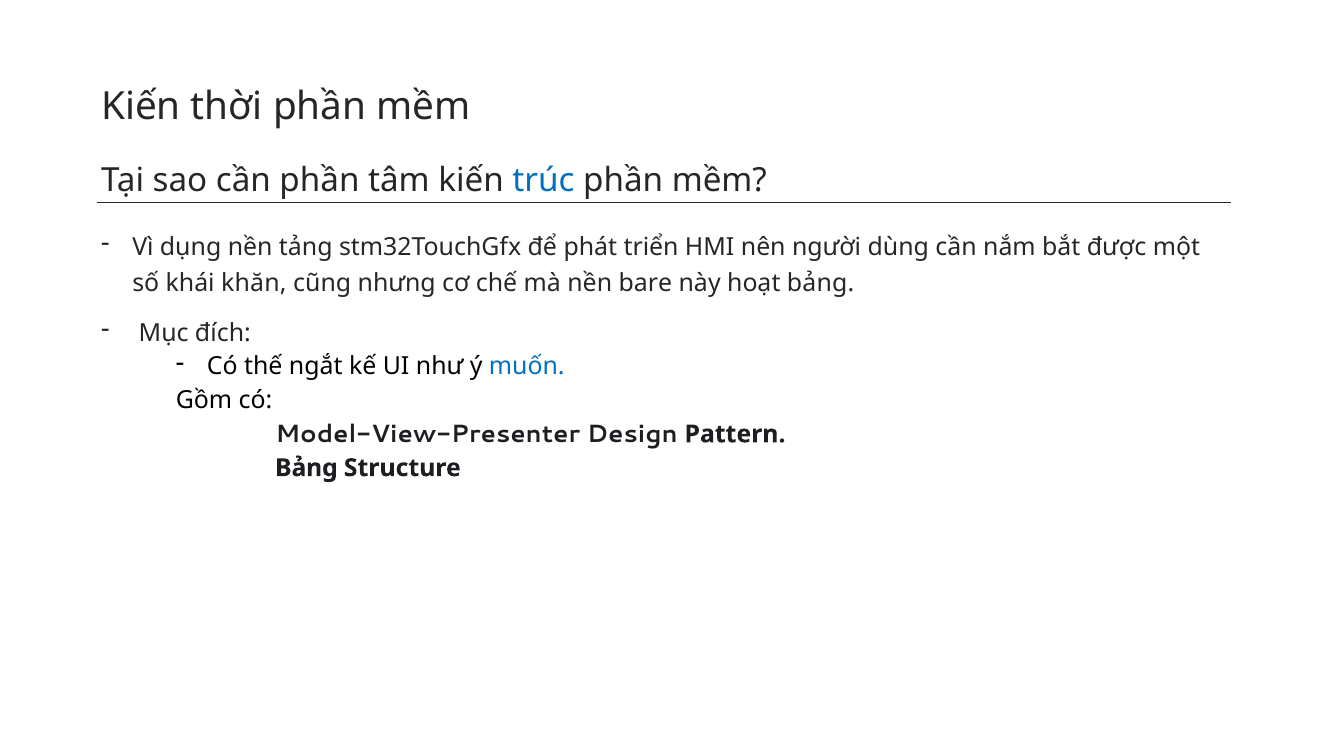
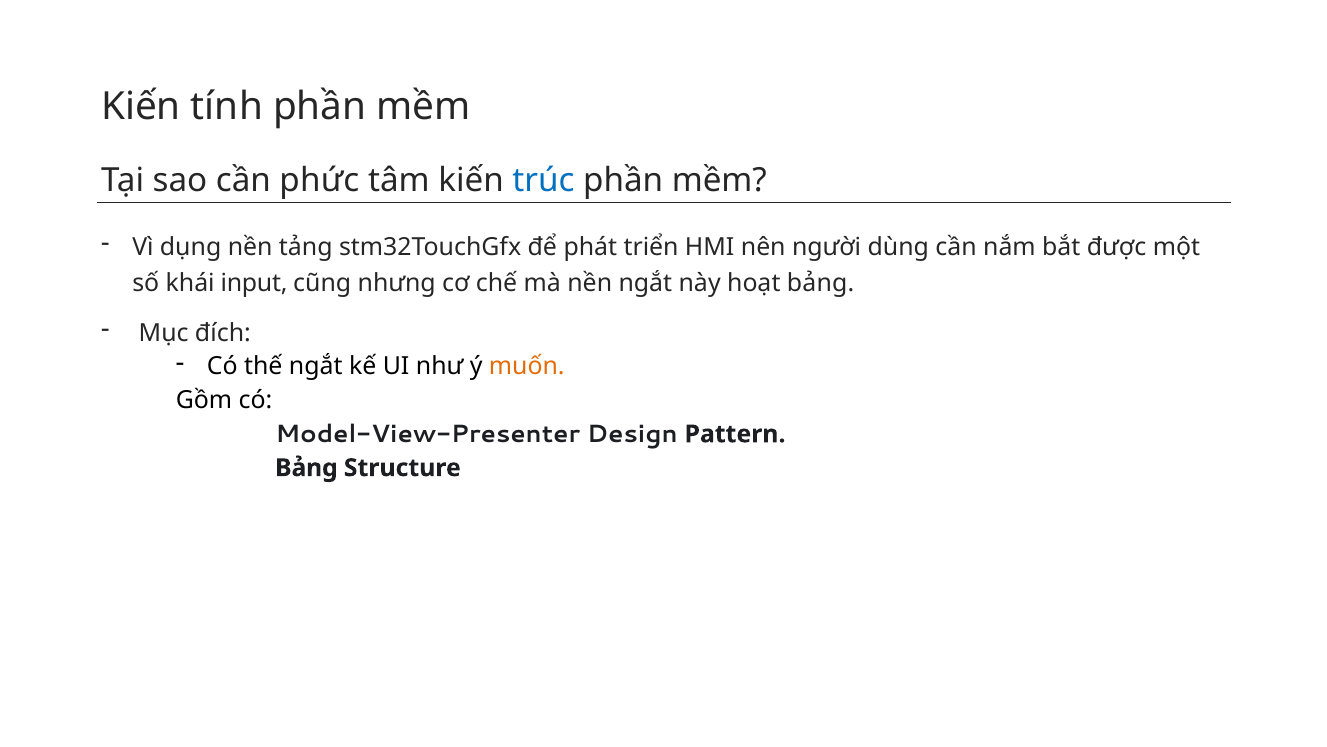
thời: thời -> tính
cần phần: phần -> phức
khăn: khăn -> input
nền bare: bare -> ngắt
muốn colour: blue -> orange
